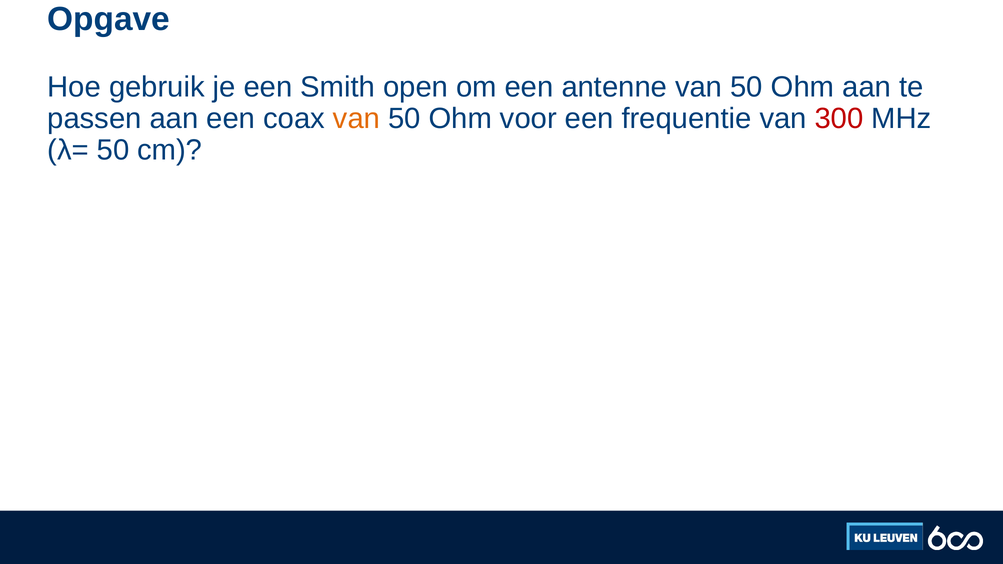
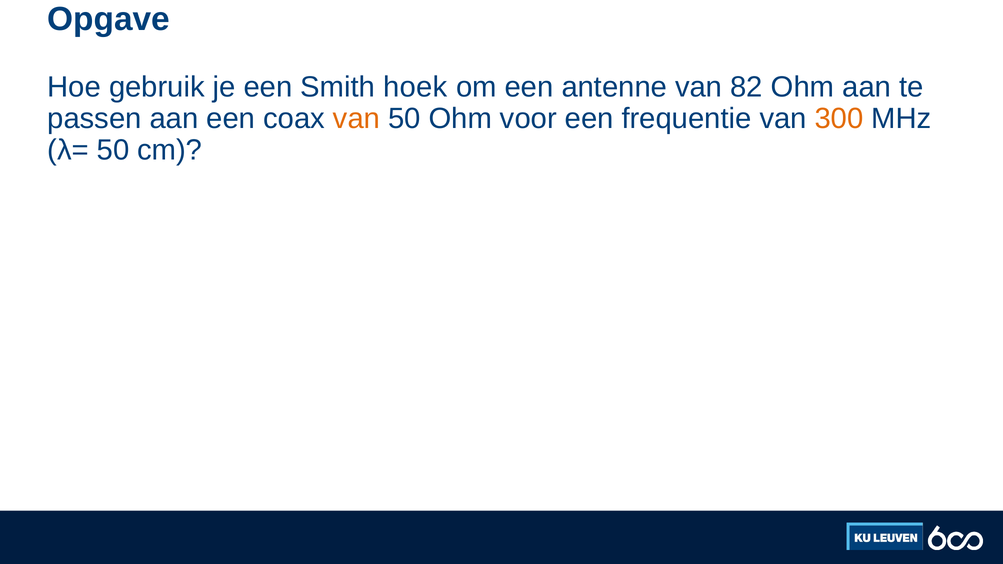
open: open -> hoek
antenne van 50: 50 -> 82
300 colour: red -> orange
